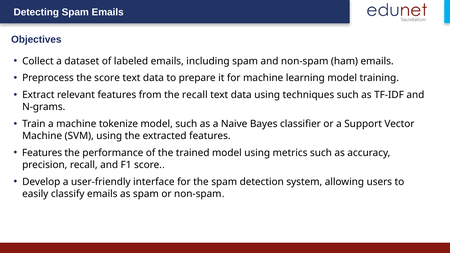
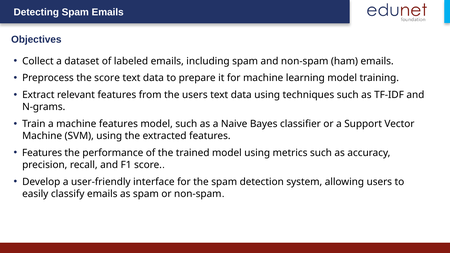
the recall: recall -> users
machine tokenize: tokenize -> features
